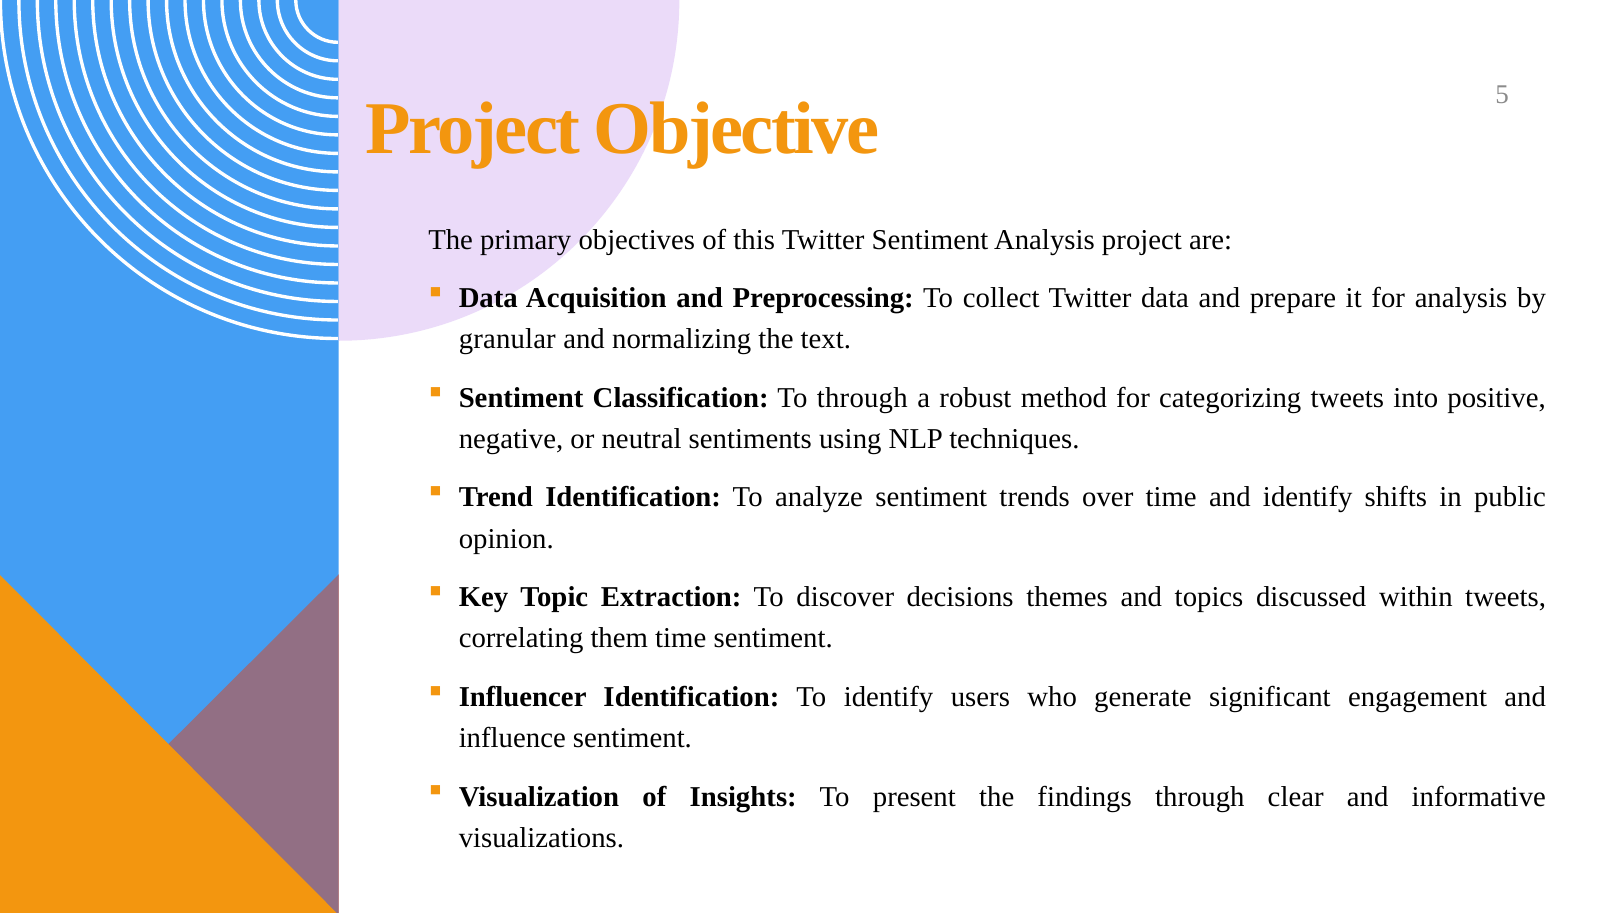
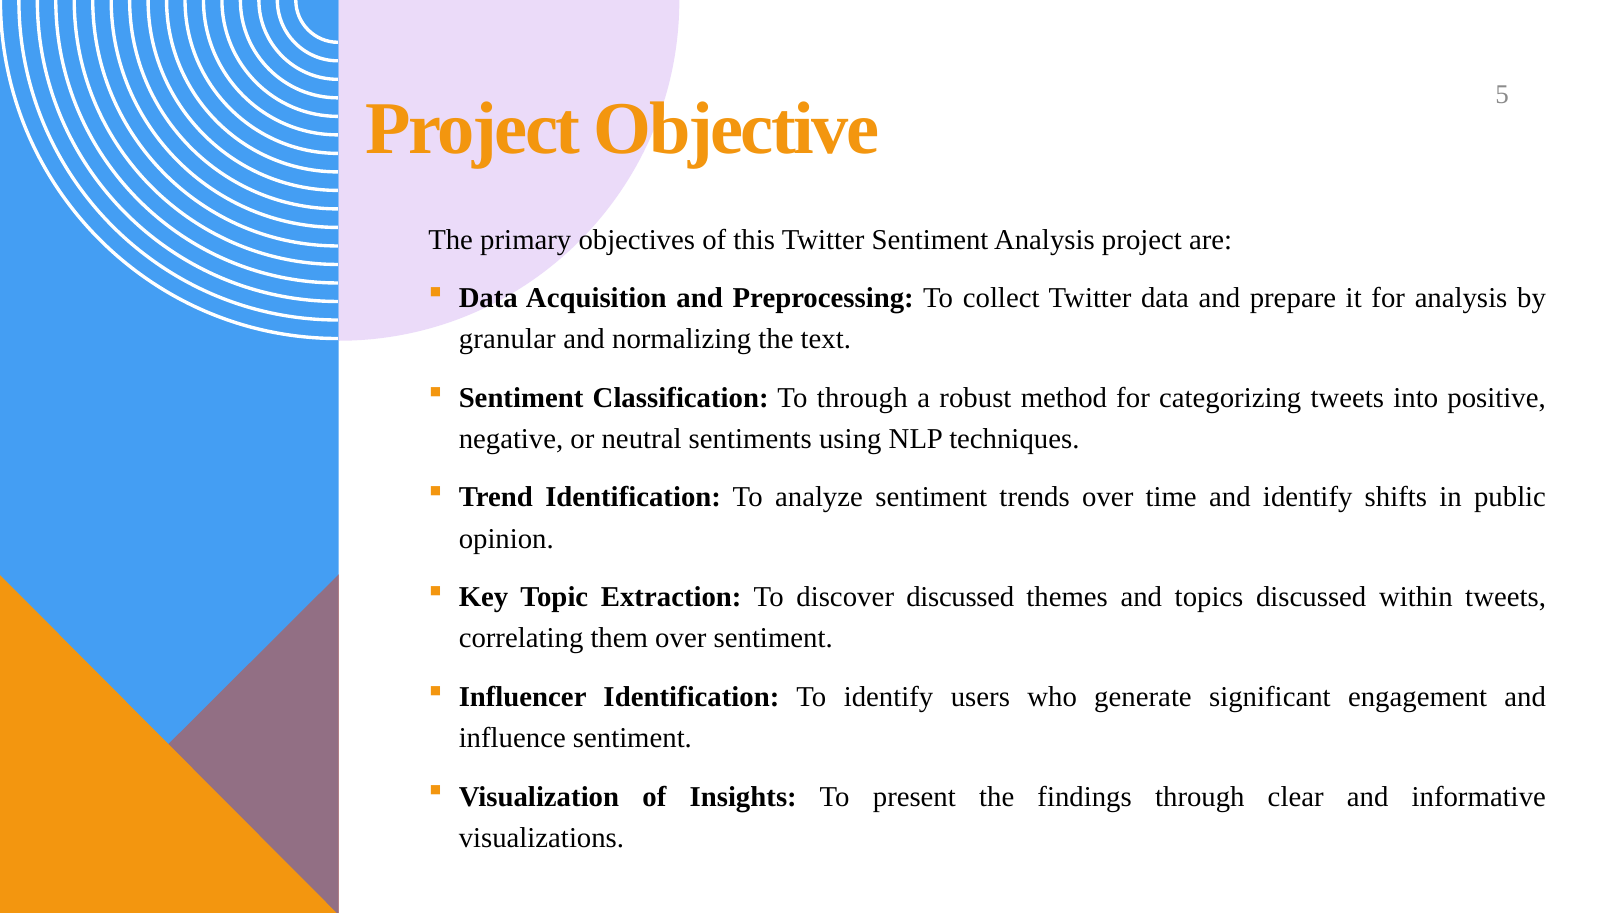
discover decisions: decisions -> discussed
them time: time -> over
